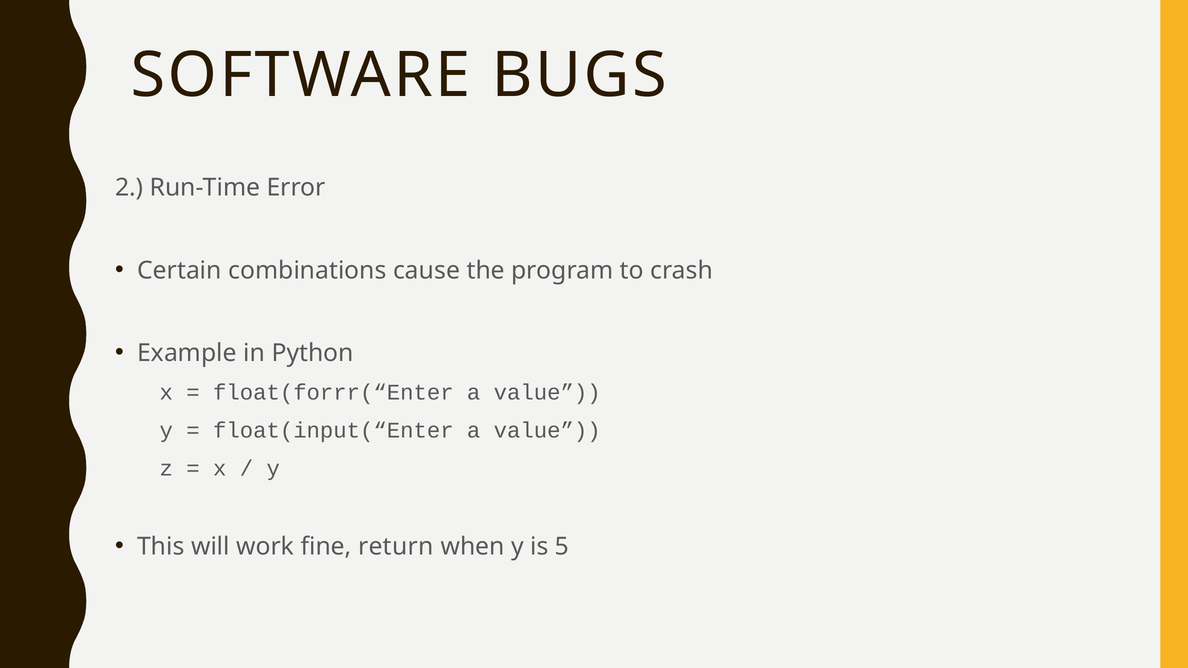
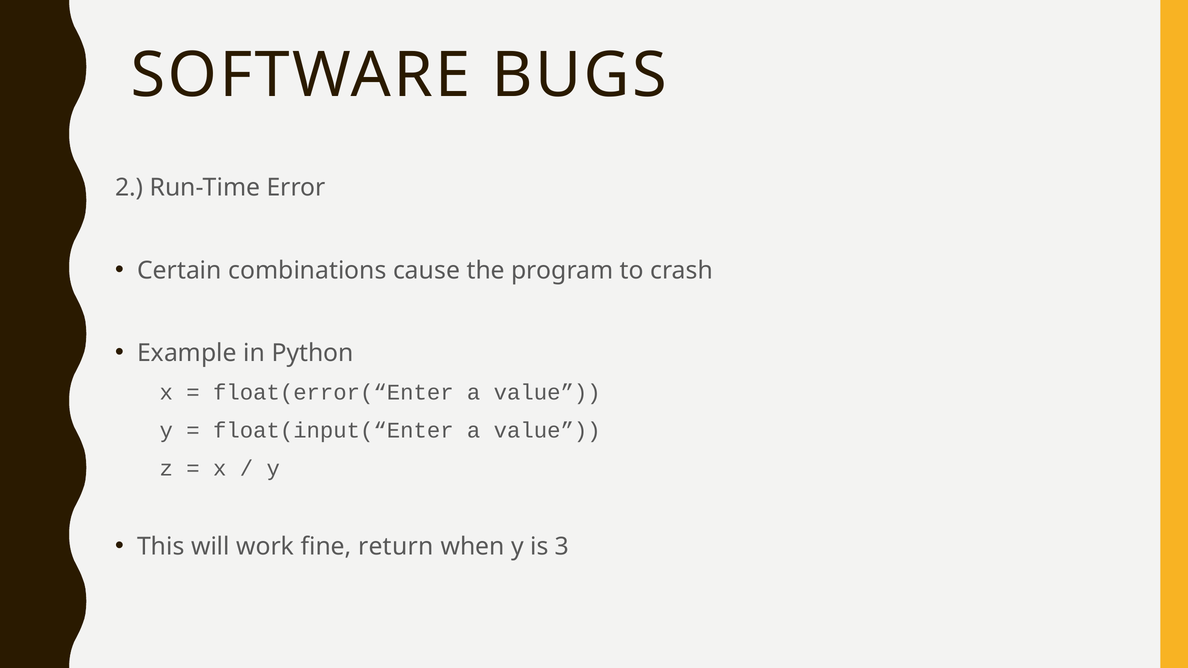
float(forrr(“Enter: float(forrr(“Enter -> float(error(“Enter
5: 5 -> 3
